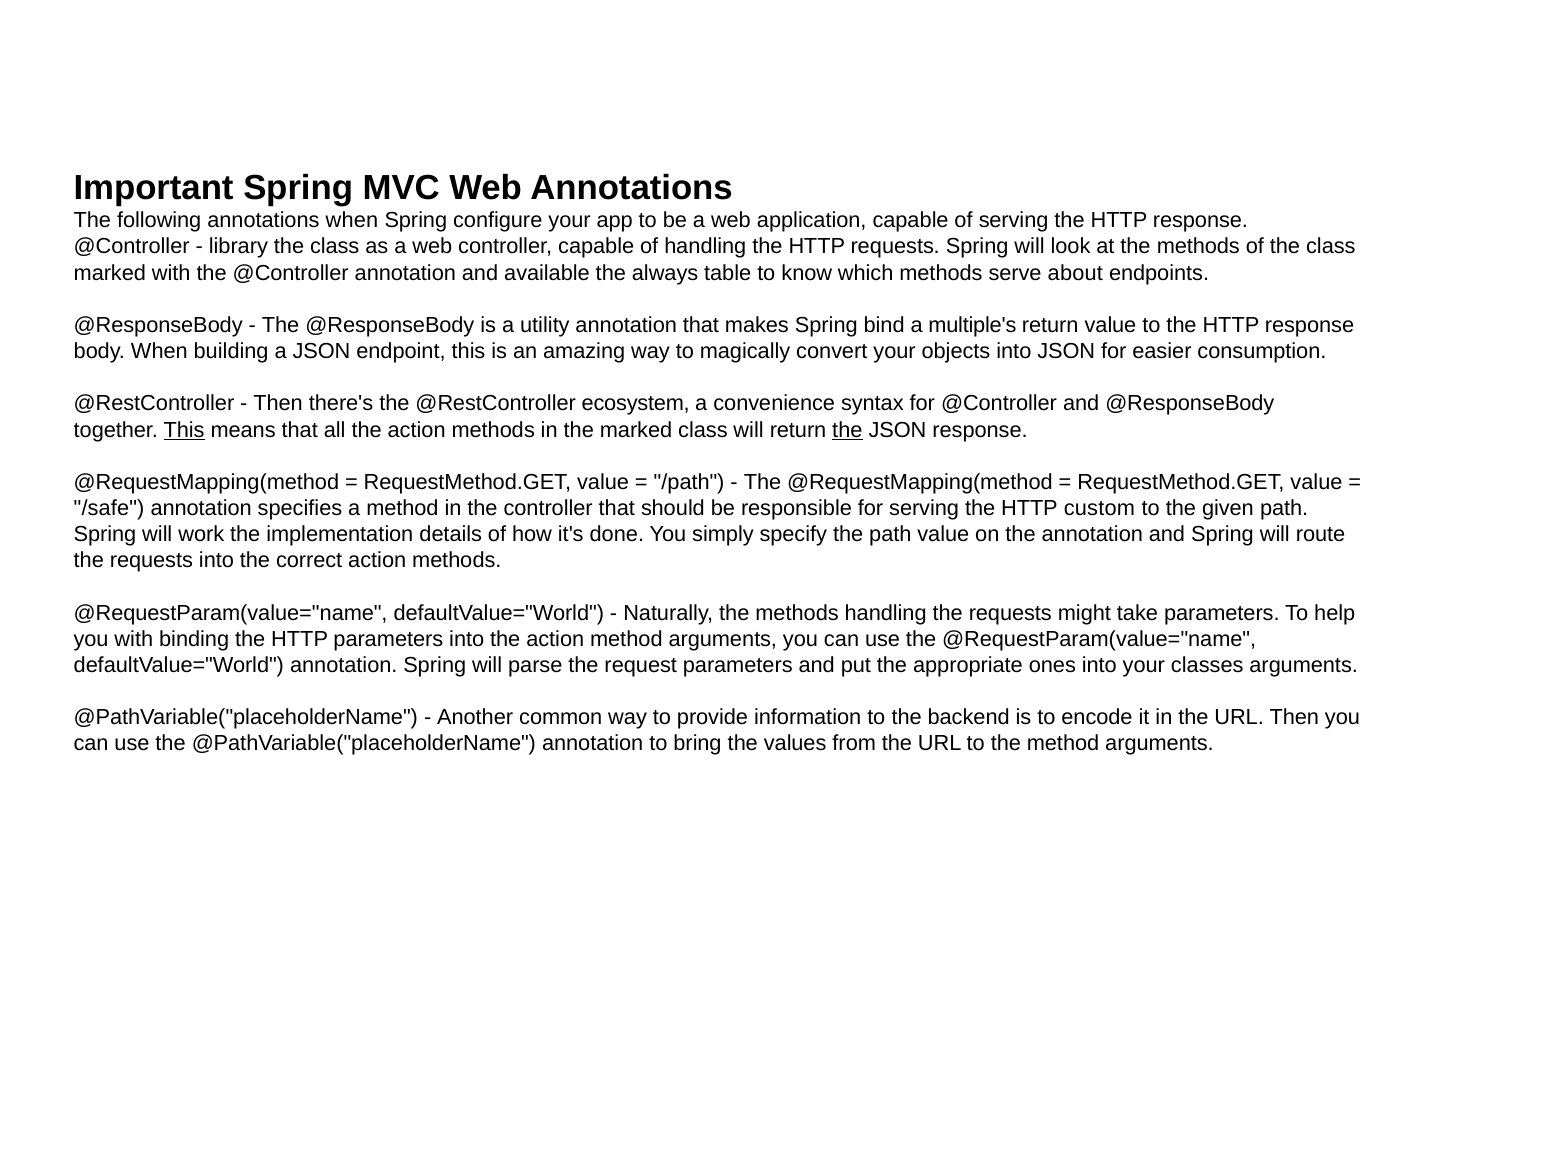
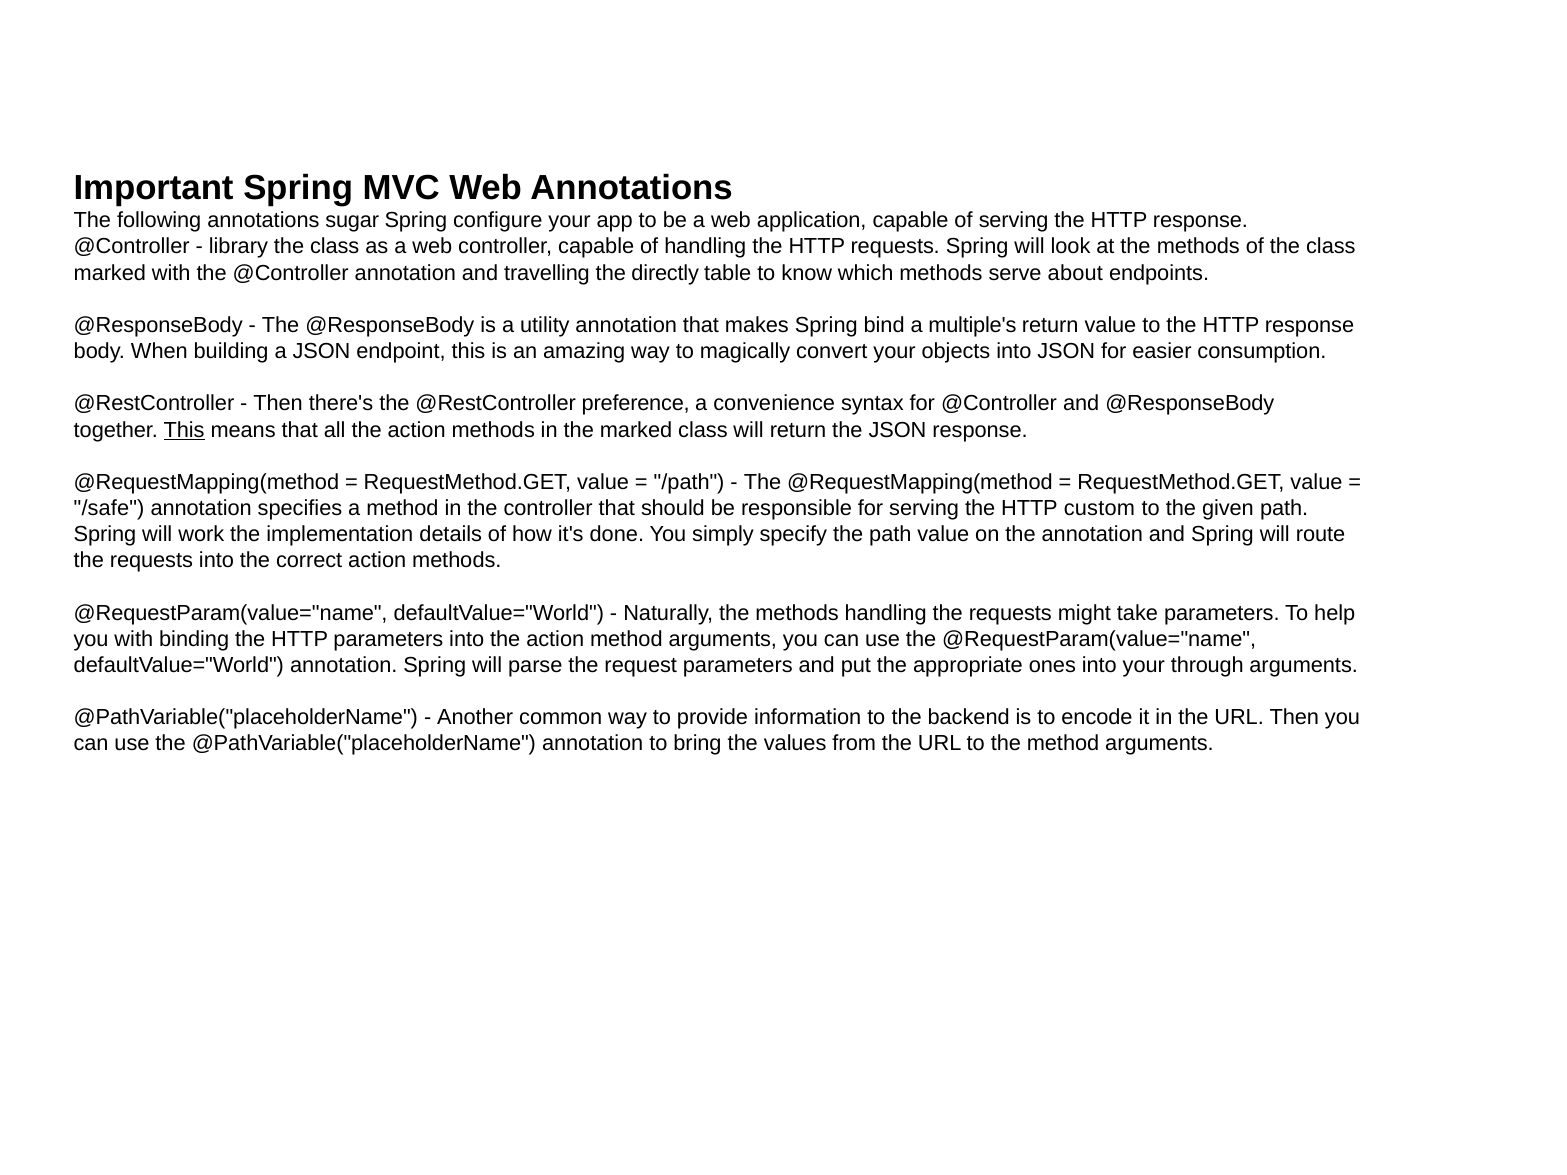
annotations when: when -> sugar
available: available -> travelling
always: always -> directly
ecosystem: ecosystem -> preference
the at (847, 430) underline: present -> none
classes: classes -> through
